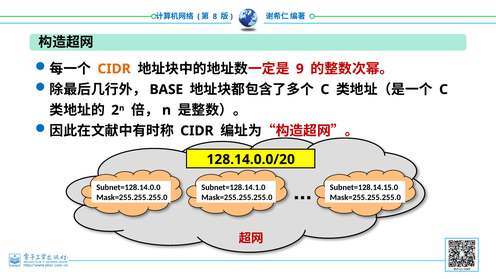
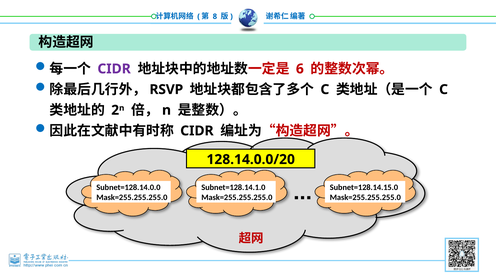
CIDR at (114, 69) colour: orange -> purple
9: 9 -> 6
BASE: BASE -> RSVP
